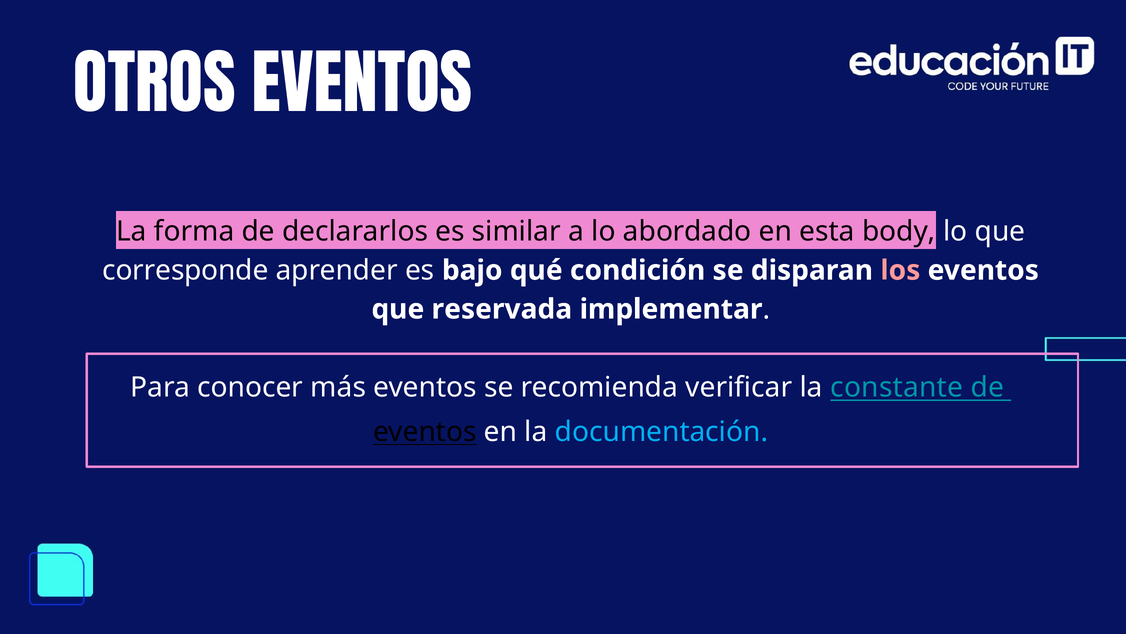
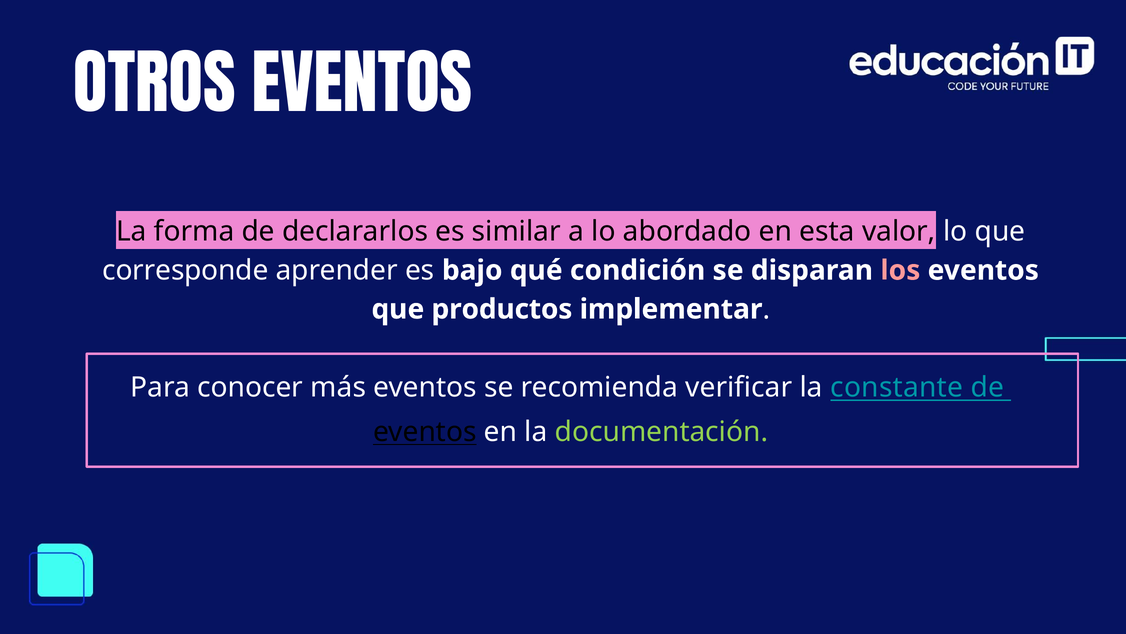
body: body -> valor
reservada: reservada -> productos
documentación colour: light blue -> light green
